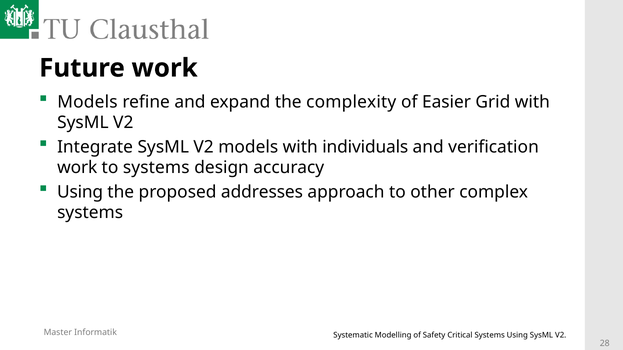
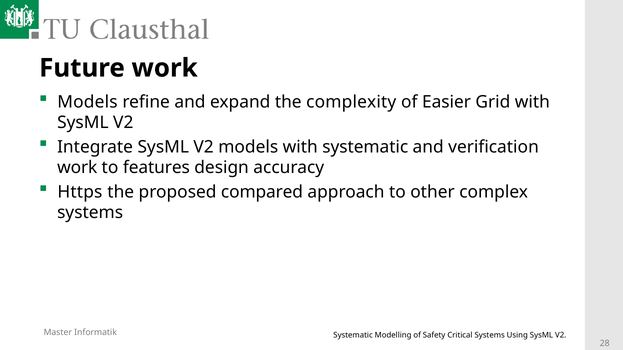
with individuals: individuals -> systematic
to systems: systems -> features
Using at (80, 192): Using -> Https
addresses: addresses -> compared
